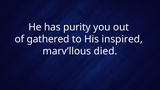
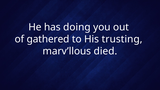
purity: purity -> doing
inspired: inspired -> trusting
